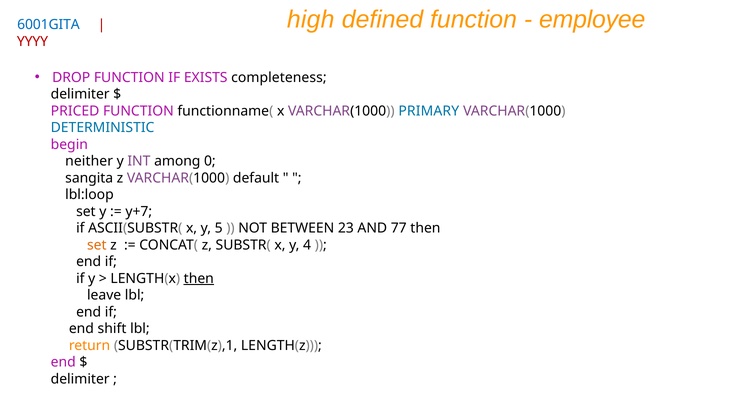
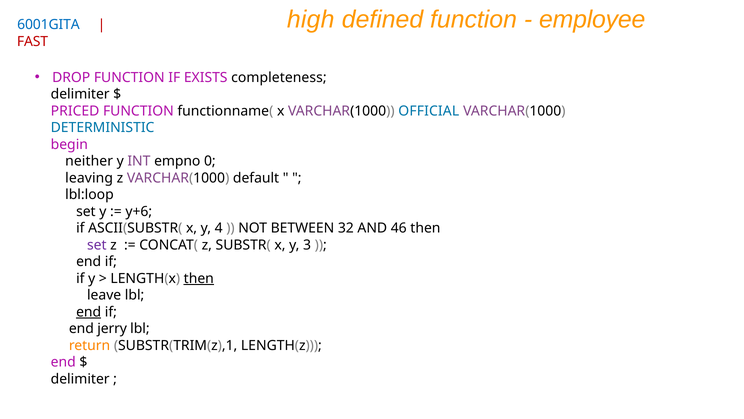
YYYY: YYYY -> FAST
PRIMARY: PRIMARY -> OFFICIAL
among: among -> empno
sangita: sangita -> leaving
y+7: y+7 -> y+6
5: 5 -> 4
23: 23 -> 32
77: 77 -> 46
set at (97, 245) colour: orange -> purple
4: 4 -> 3
end at (89, 312) underline: none -> present
shift: shift -> jerry
